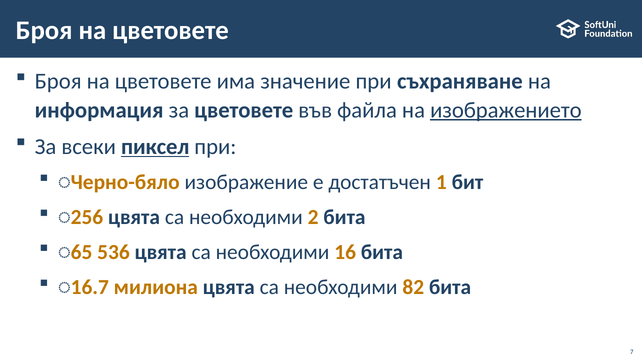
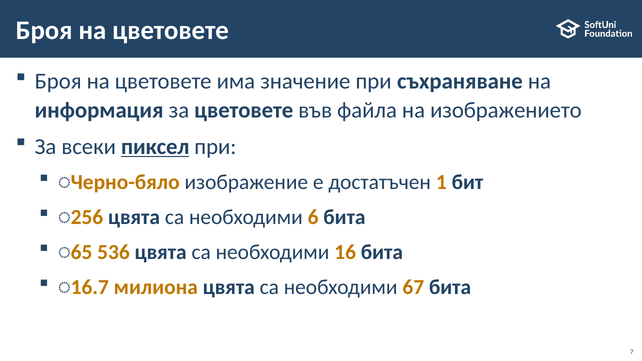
изображението underline: present -> none
2: 2 -> 6
82: 82 -> 67
